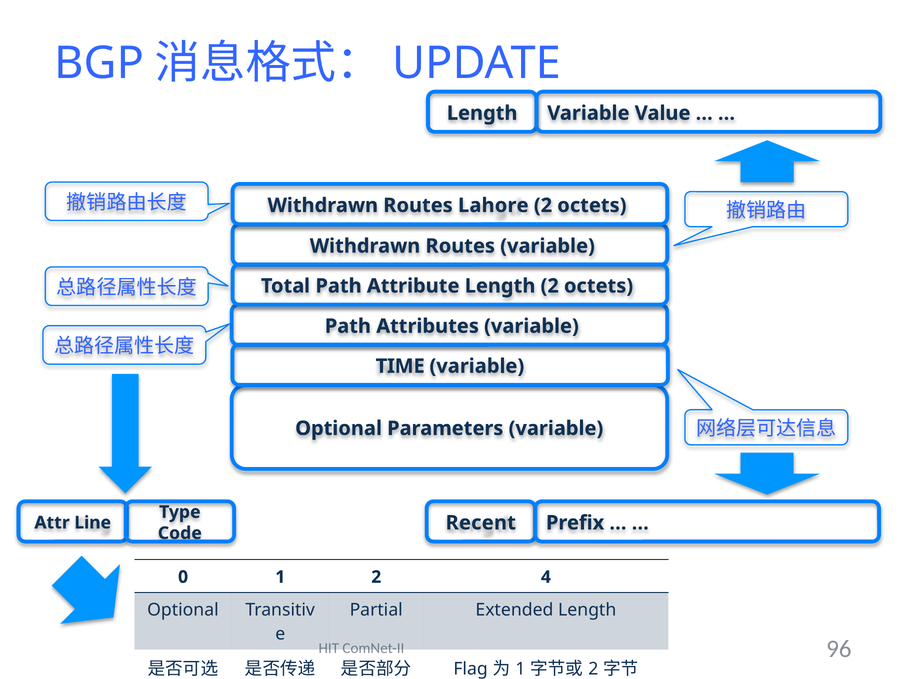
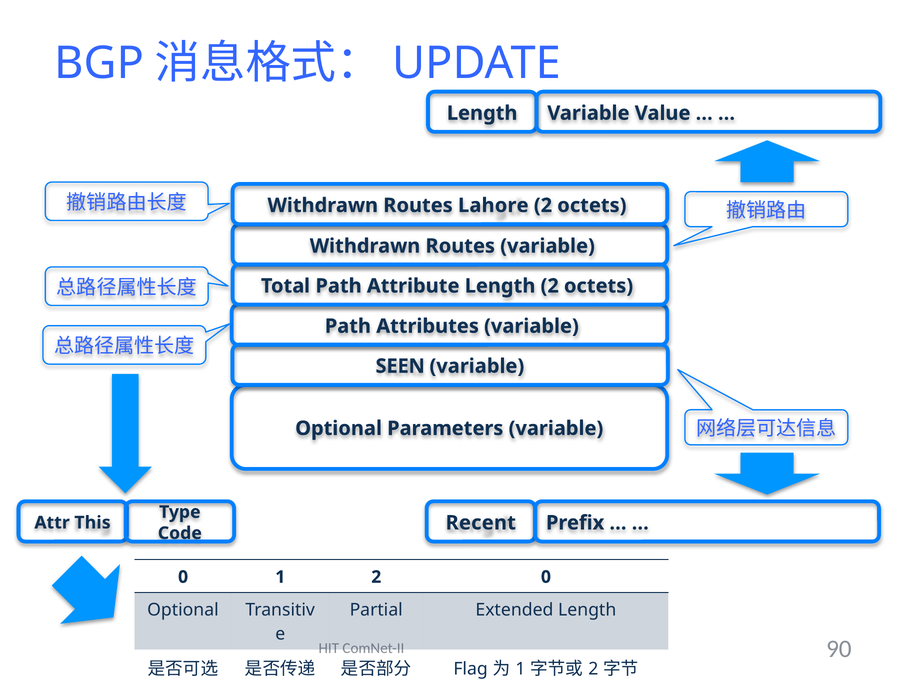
TIME: TIME -> SEEN
Line: Line -> This
2 4: 4 -> 0
96: 96 -> 90
